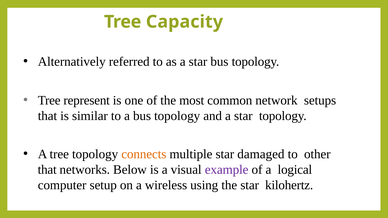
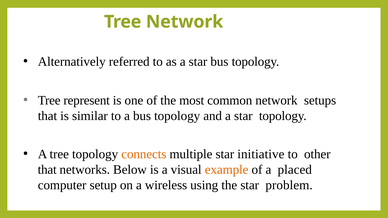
Tree Capacity: Capacity -> Network
damaged: damaged -> initiative
example colour: purple -> orange
logical: logical -> placed
kilohertz: kilohertz -> problem
